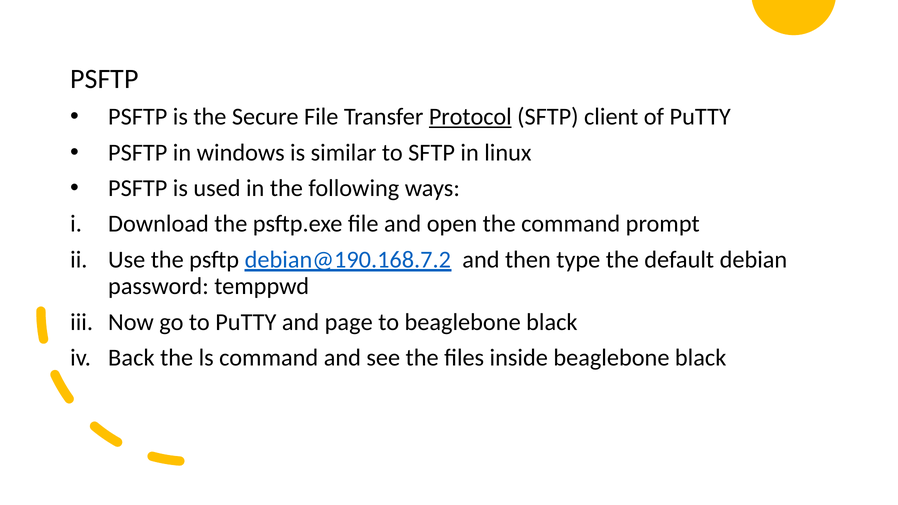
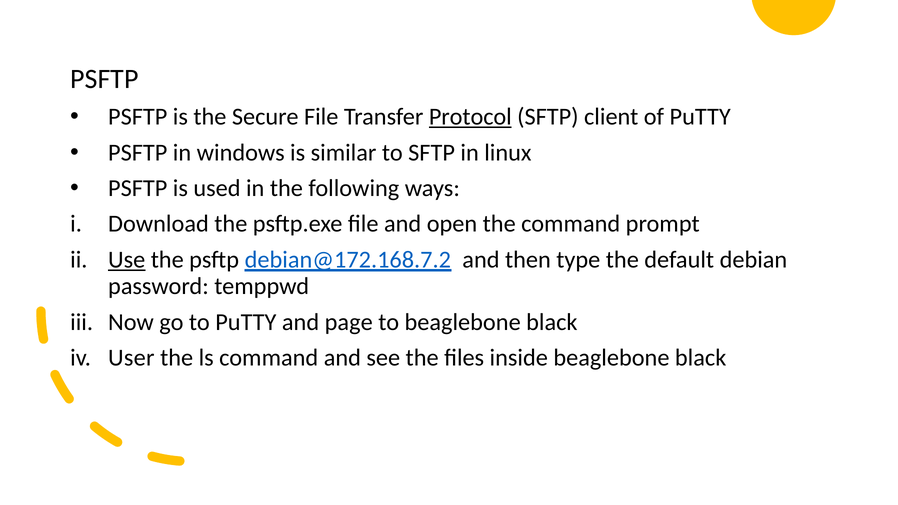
Use underline: none -> present
debian@190.168.7.2: debian@190.168.7.2 -> debian@172.168.7.2
Back: Back -> User
